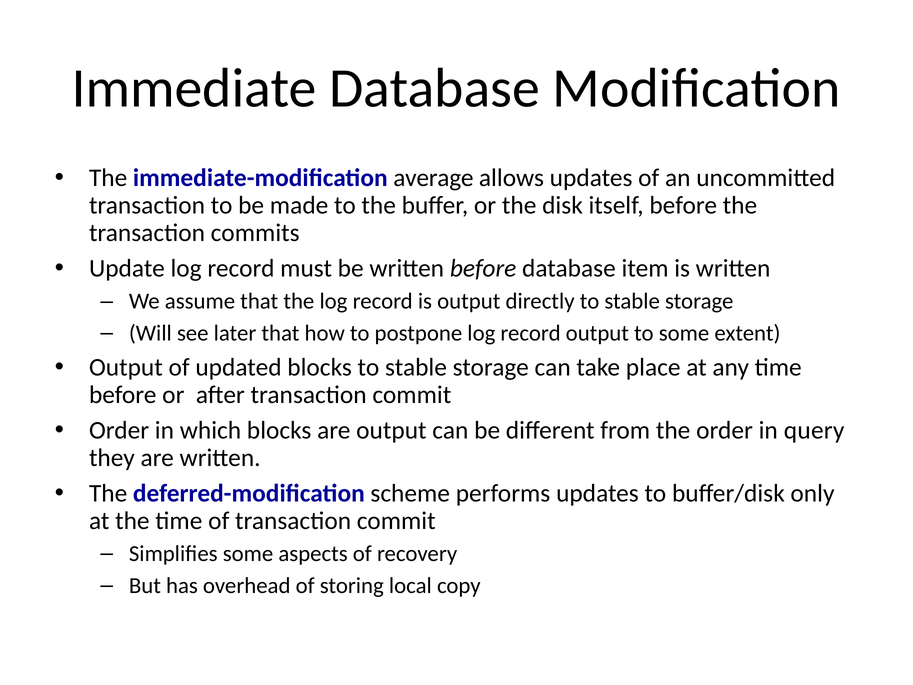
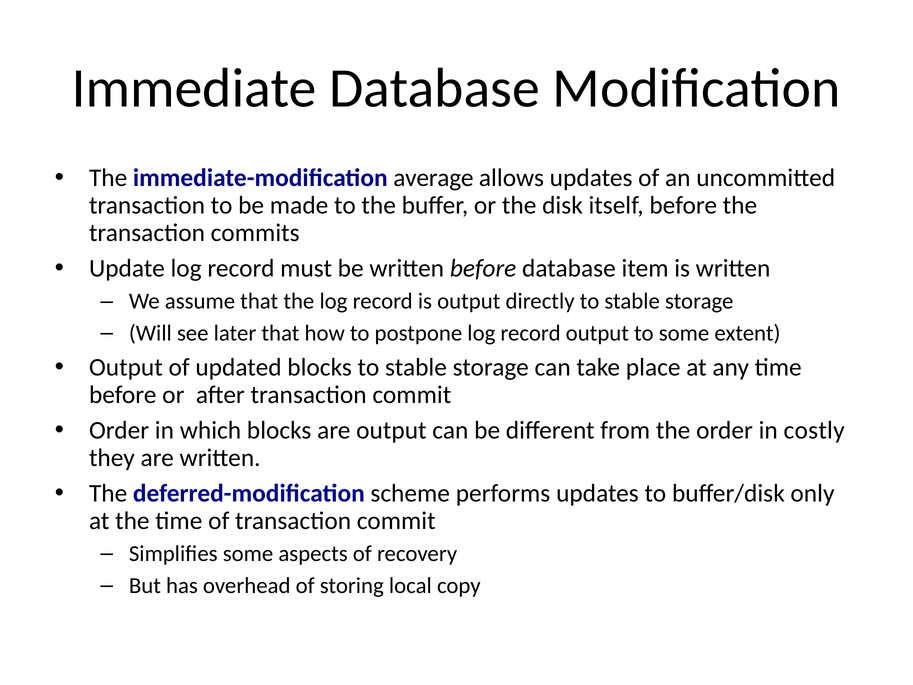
query: query -> costly
